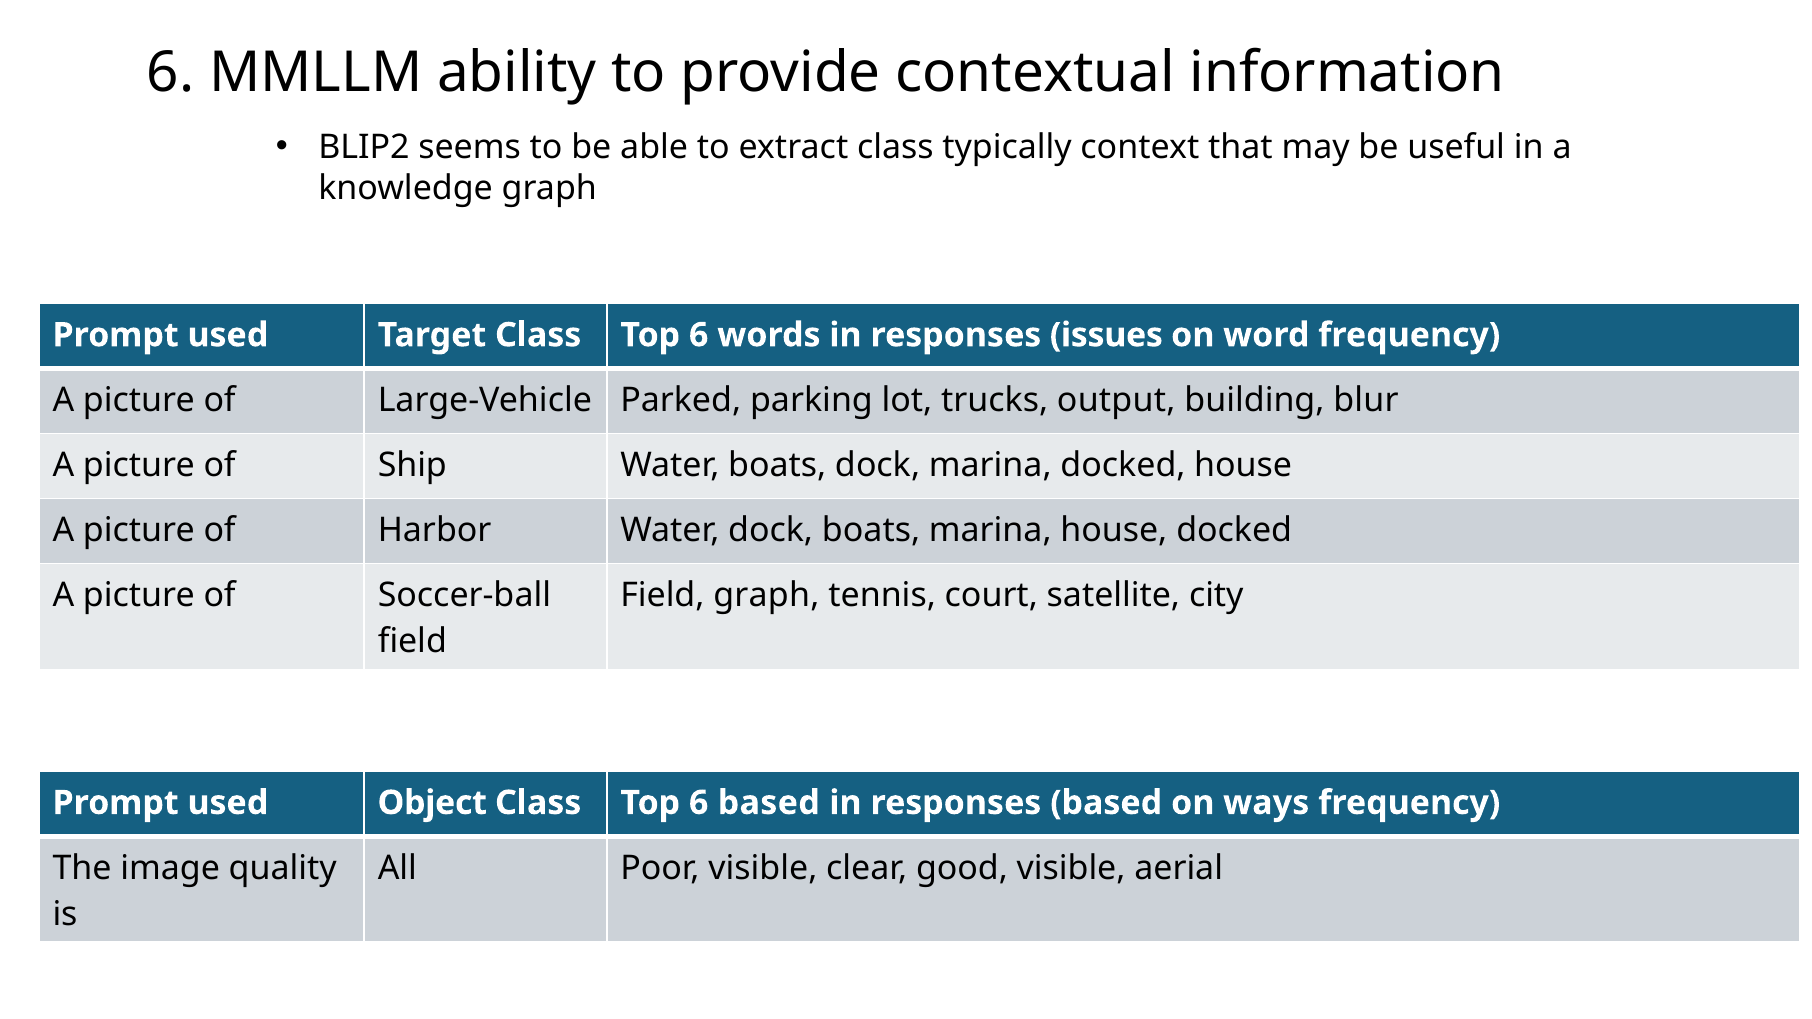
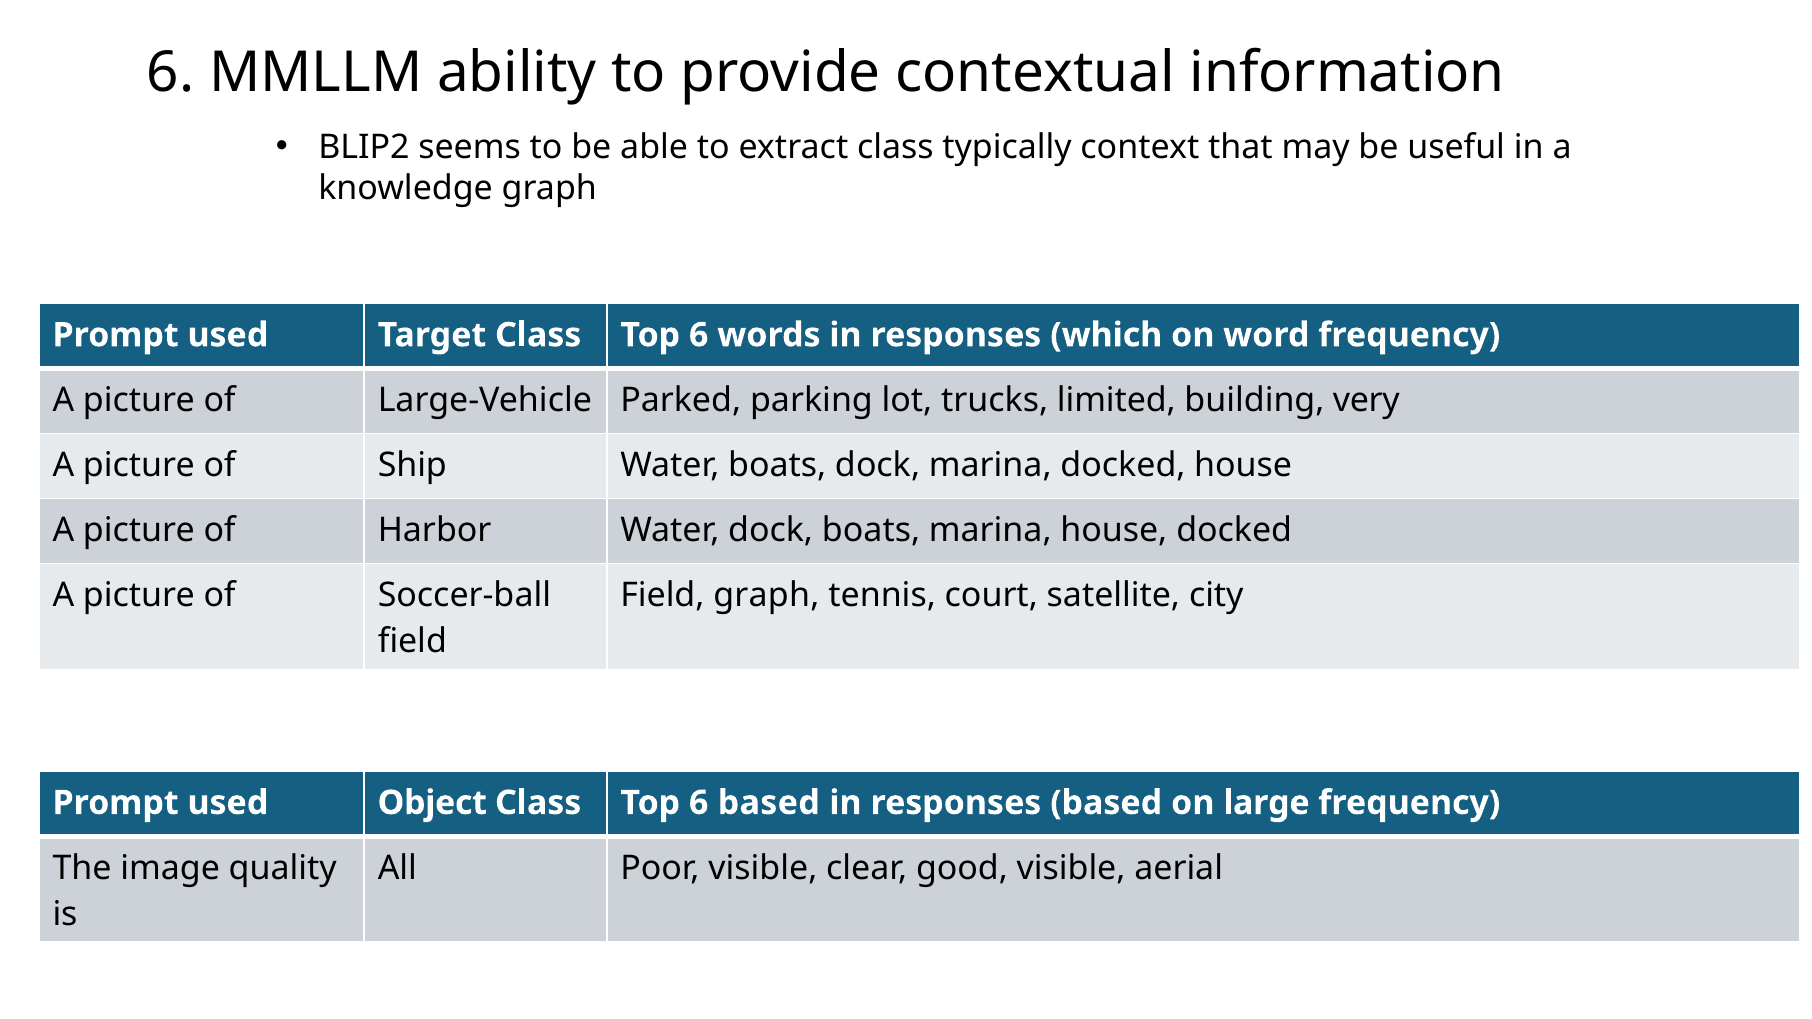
issues: issues -> which
output: output -> limited
blur: blur -> very
ways: ways -> large
